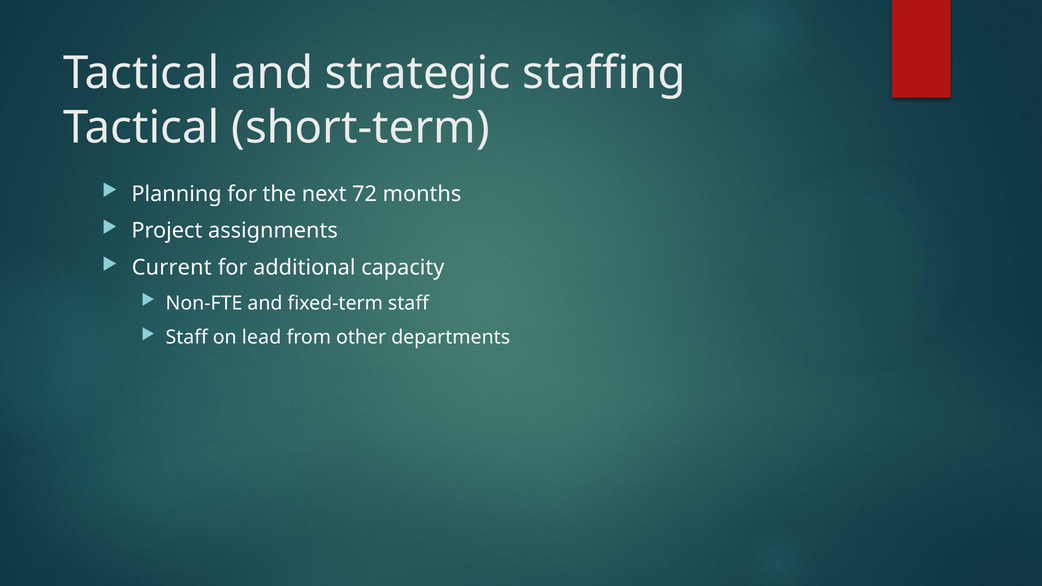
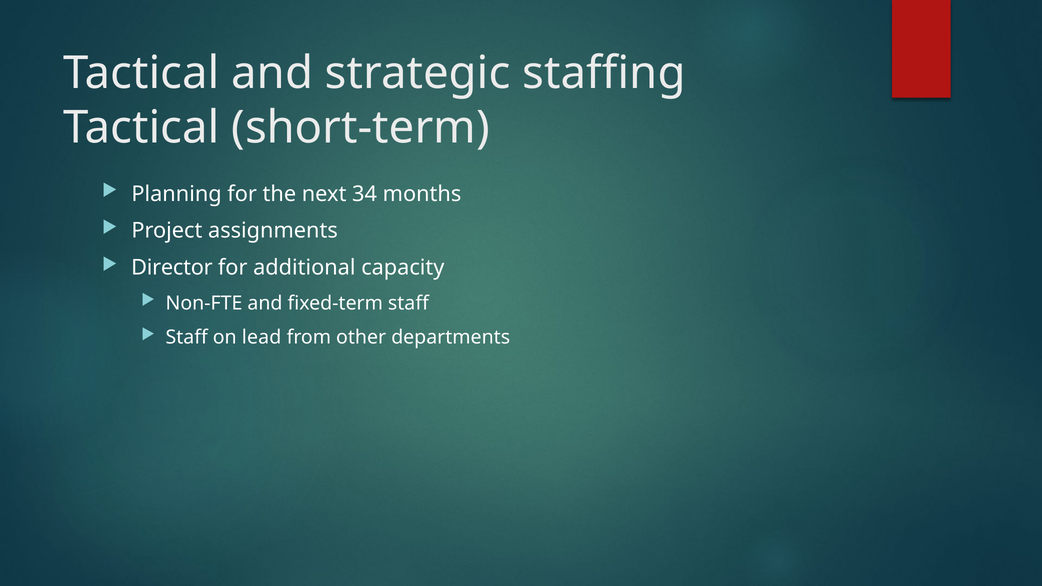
72: 72 -> 34
Current: Current -> Director
